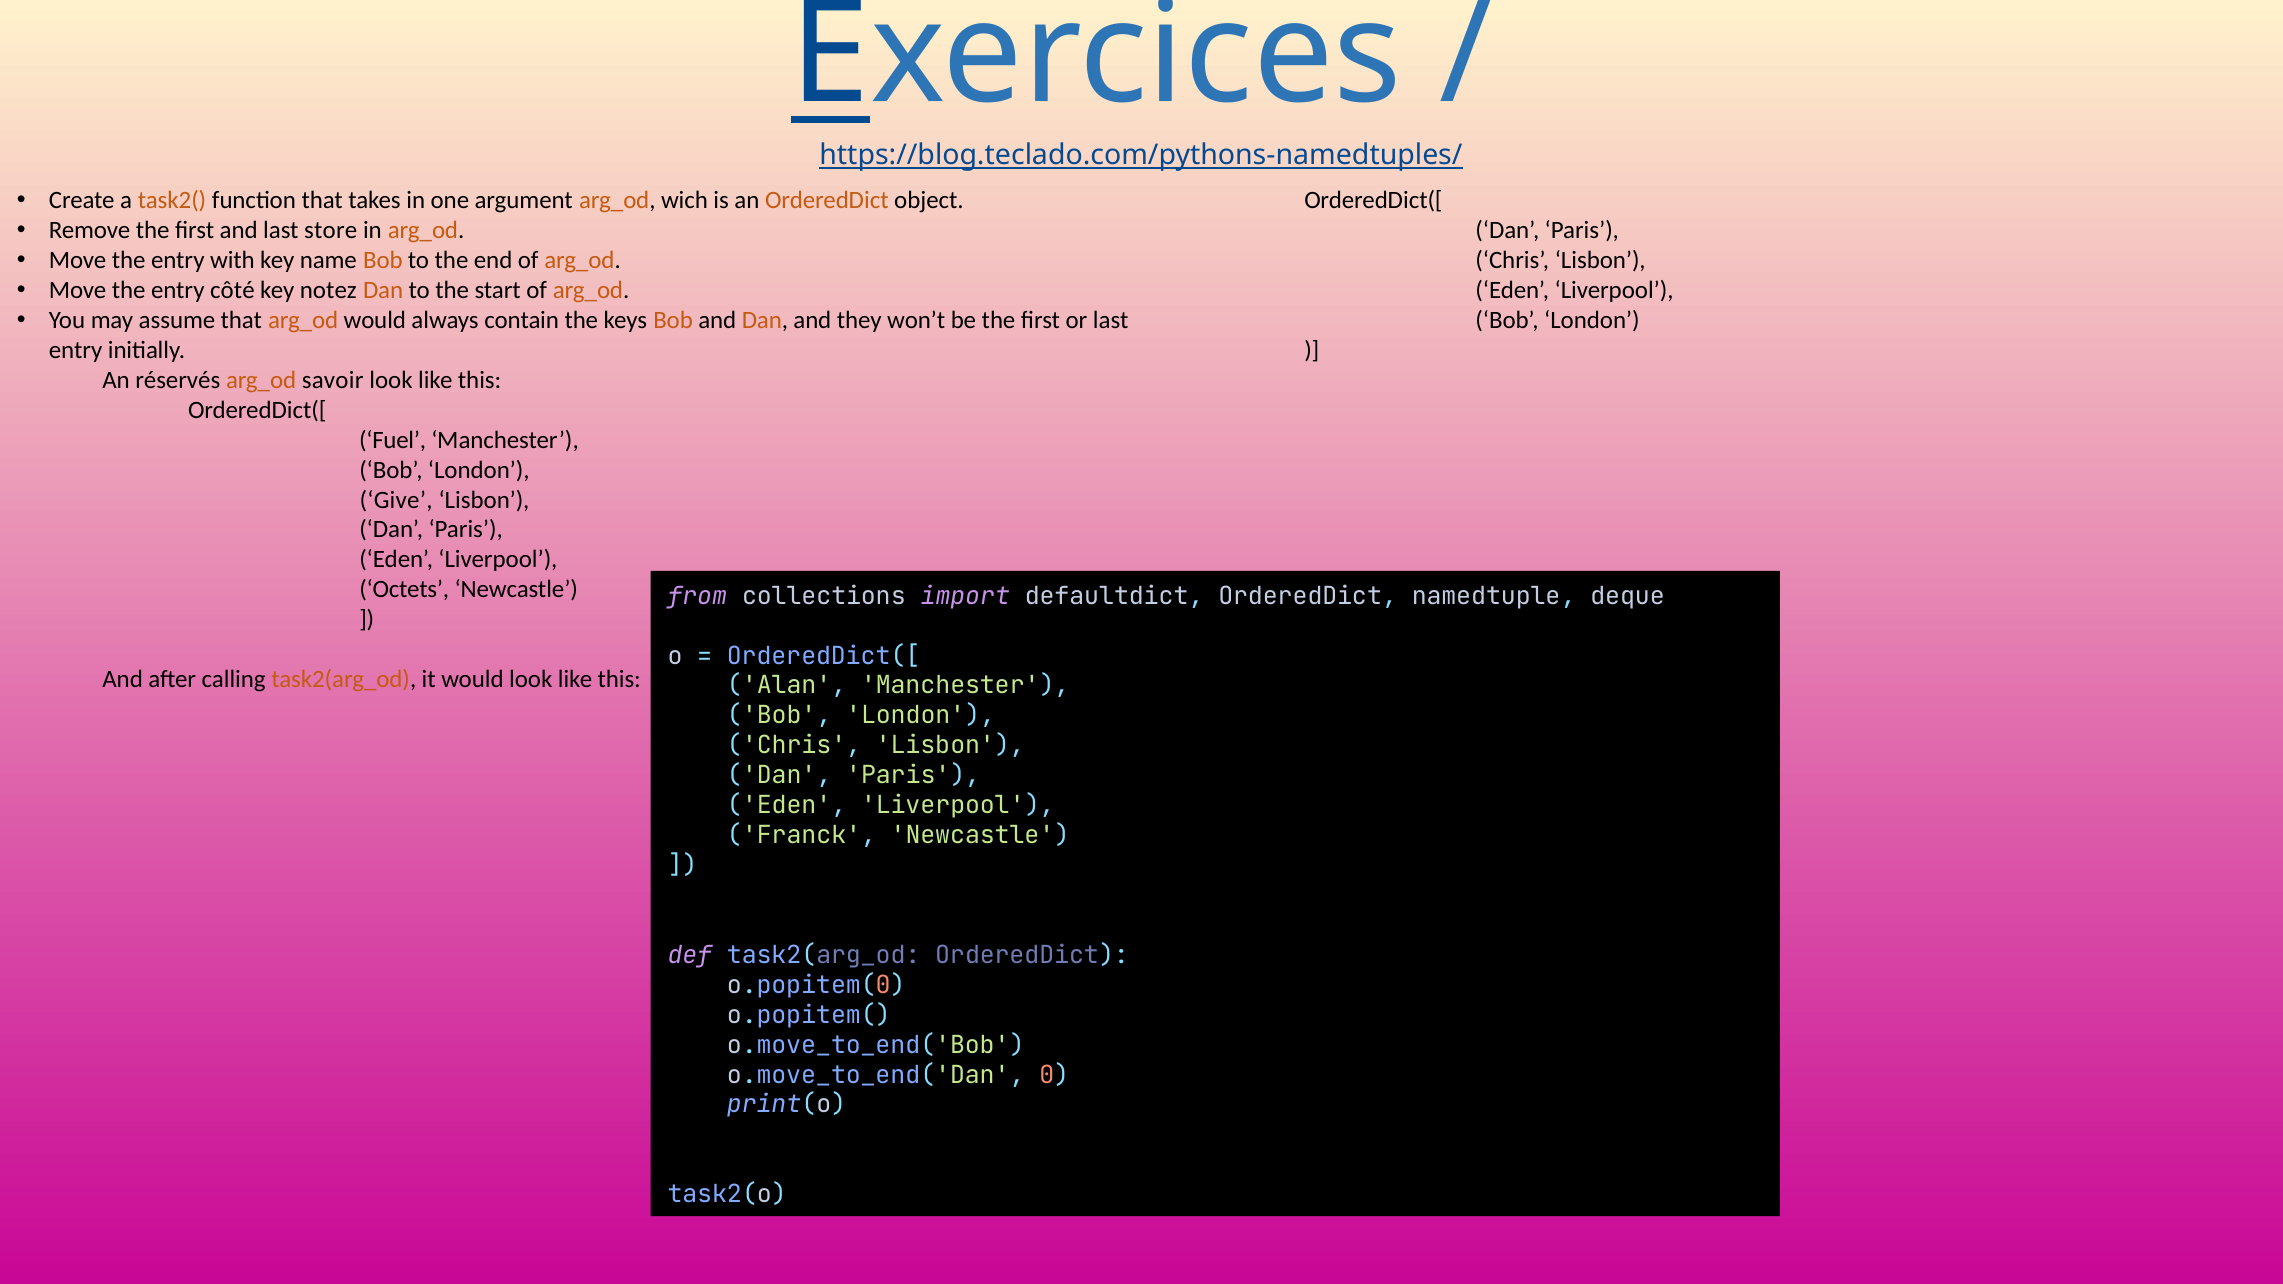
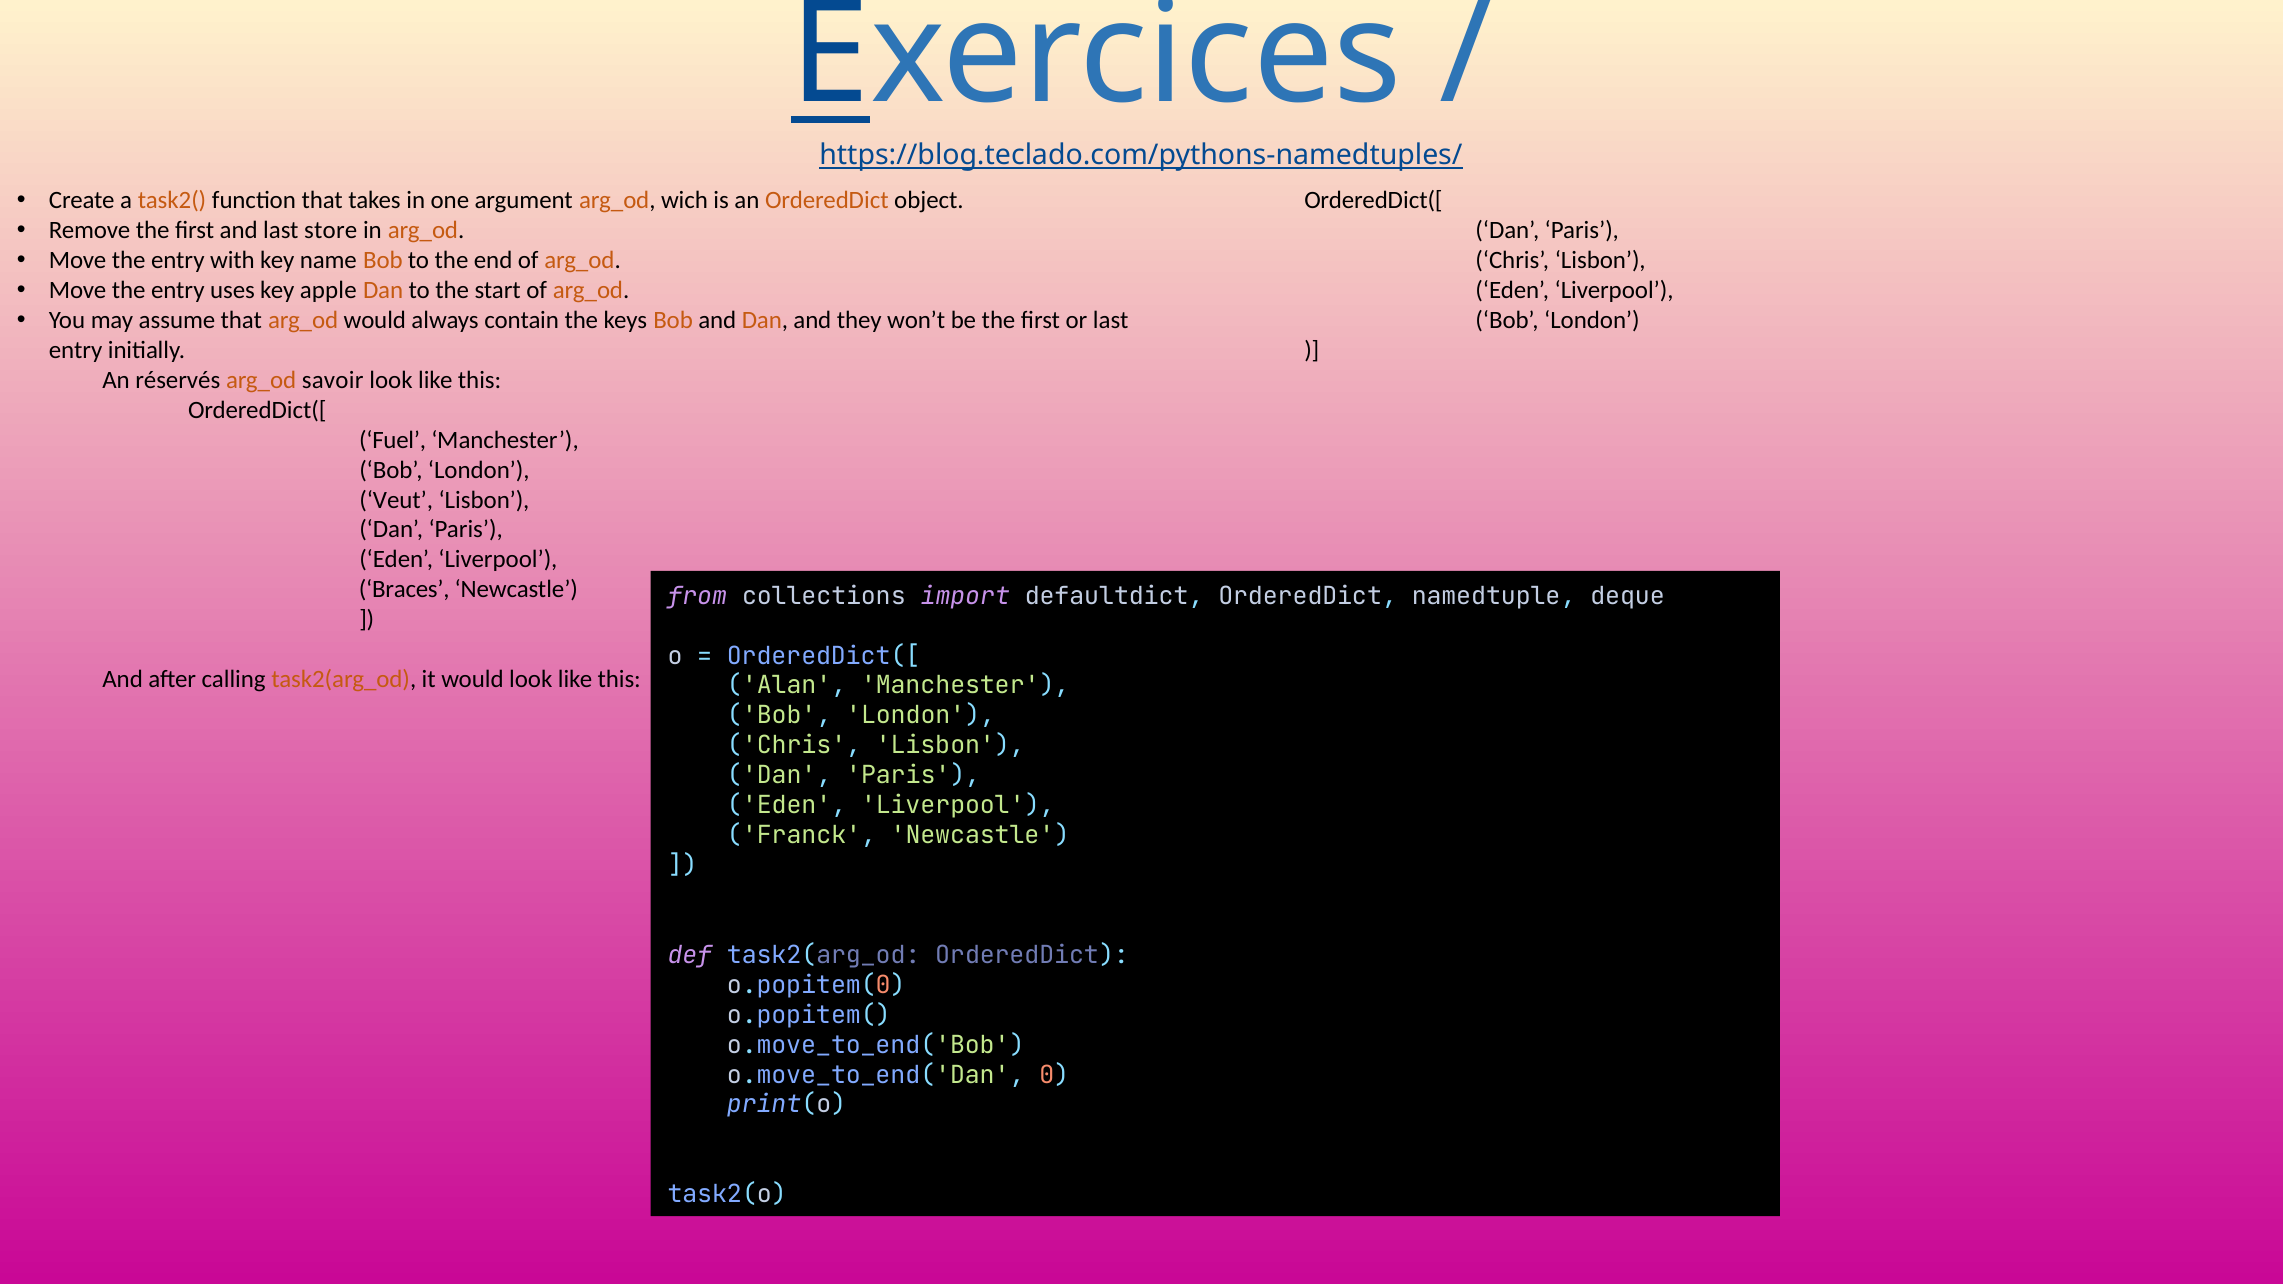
côté: côté -> uses
notez: notez -> apple
Give: Give -> Veut
Octets: Octets -> Braces
